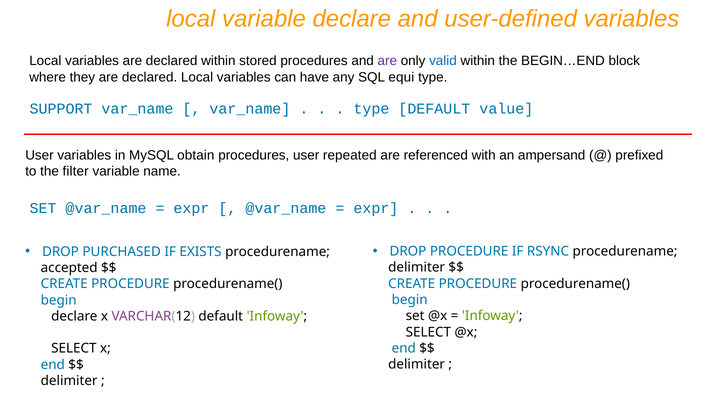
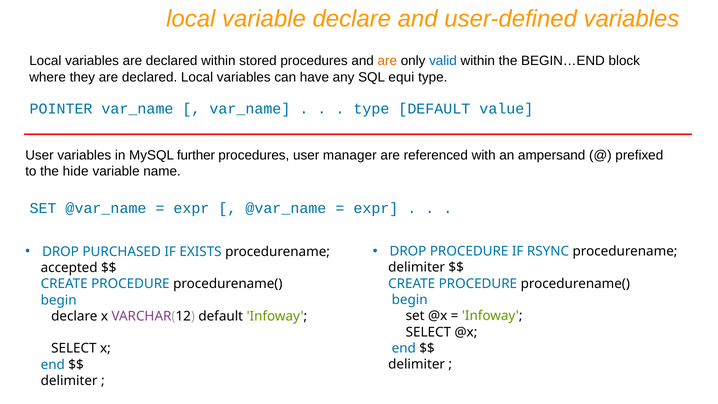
are at (387, 61) colour: purple -> orange
SUPPORT: SUPPORT -> POINTER
obtain: obtain -> further
repeated: repeated -> manager
filter: filter -> hide
